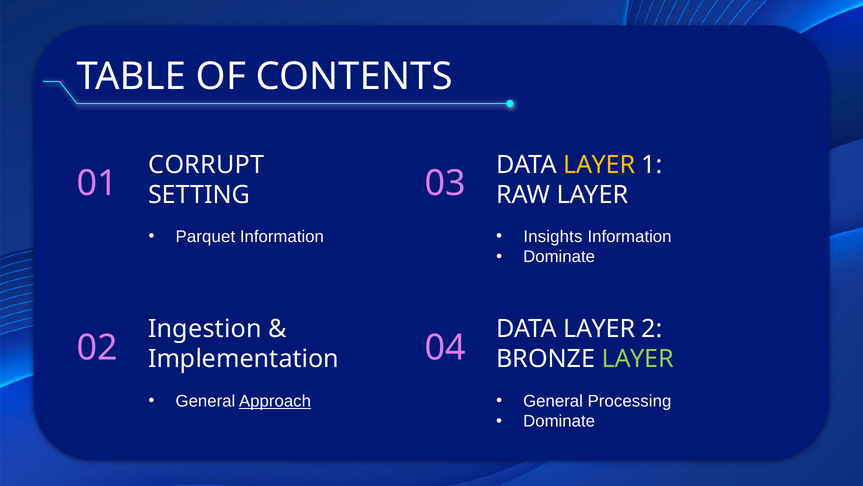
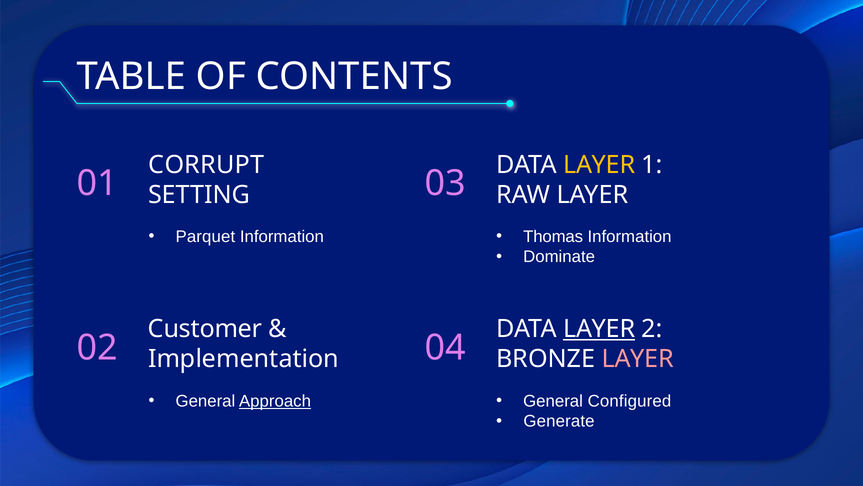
Insights: Insights -> Thomas
Ingestion: Ingestion -> Customer
LAYER at (599, 328) underline: none -> present
LAYER at (638, 359) colour: light green -> pink
Processing: Processing -> Configured
Dominate at (559, 421): Dominate -> Generate
